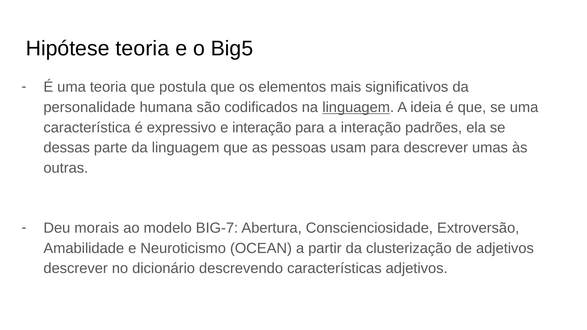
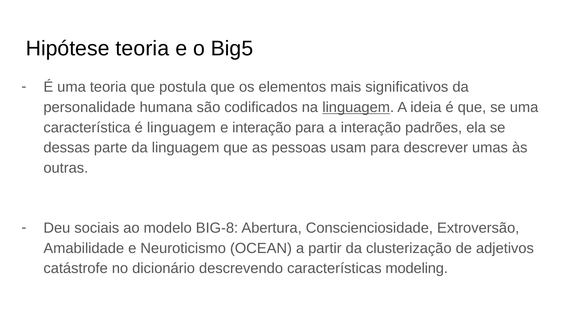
é expressivo: expressivo -> linguagem
morais: morais -> sociais
BIG-7: BIG-7 -> BIG-8
descrever at (76, 269): descrever -> catástrofe
características adjetivos: adjetivos -> modeling
